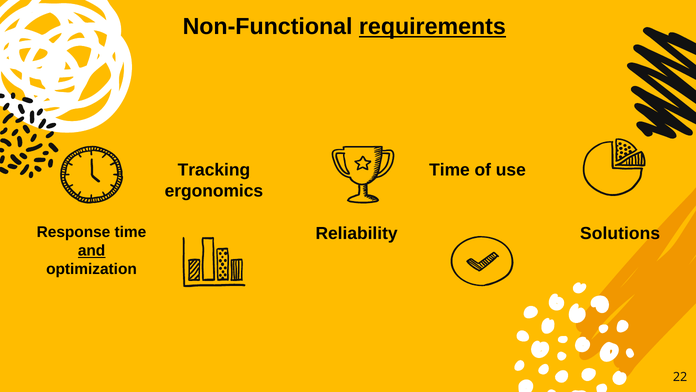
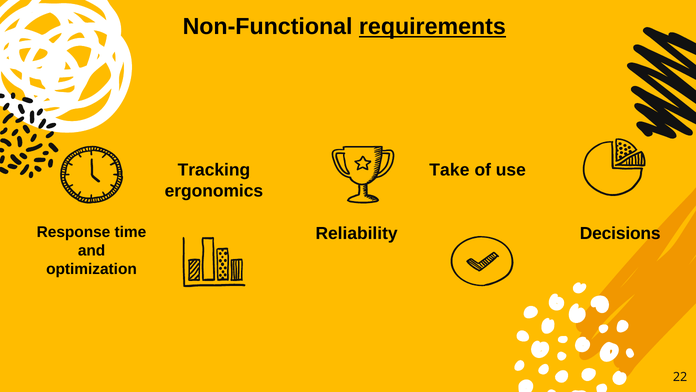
Time at (449, 170): Time -> Take
Solutions: Solutions -> Decisions
and underline: present -> none
